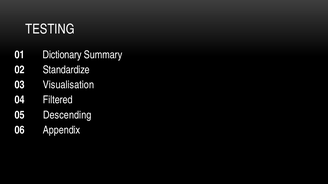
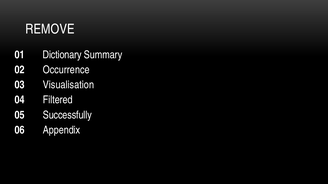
TESTING: TESTING -> REMOVE
Standardize: Standardize -> Occurrence
Descending: Descending -> Successfully
